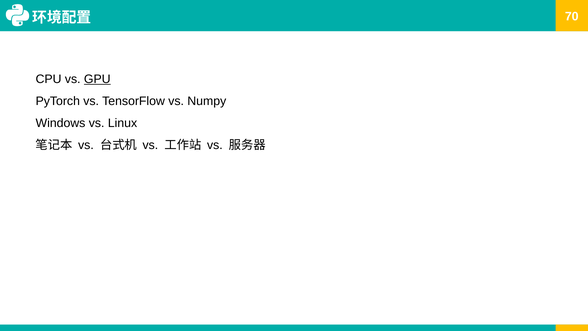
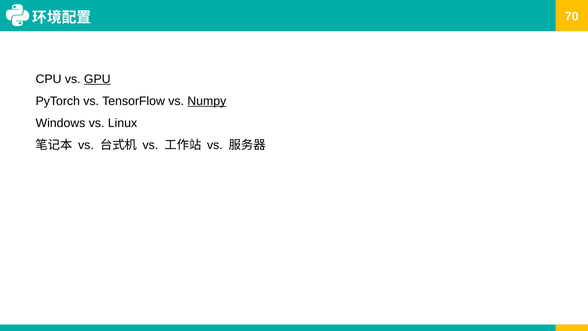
Numpy underline: none -> present
